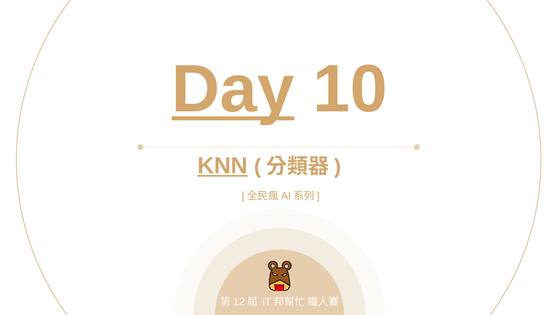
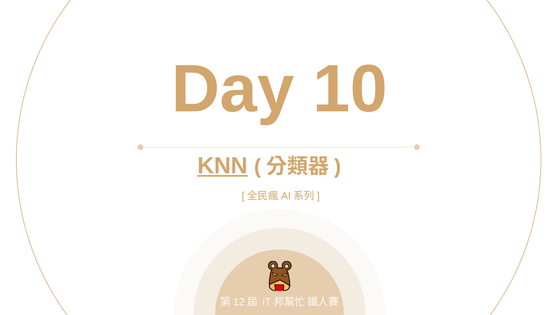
Day underline: present -> none
